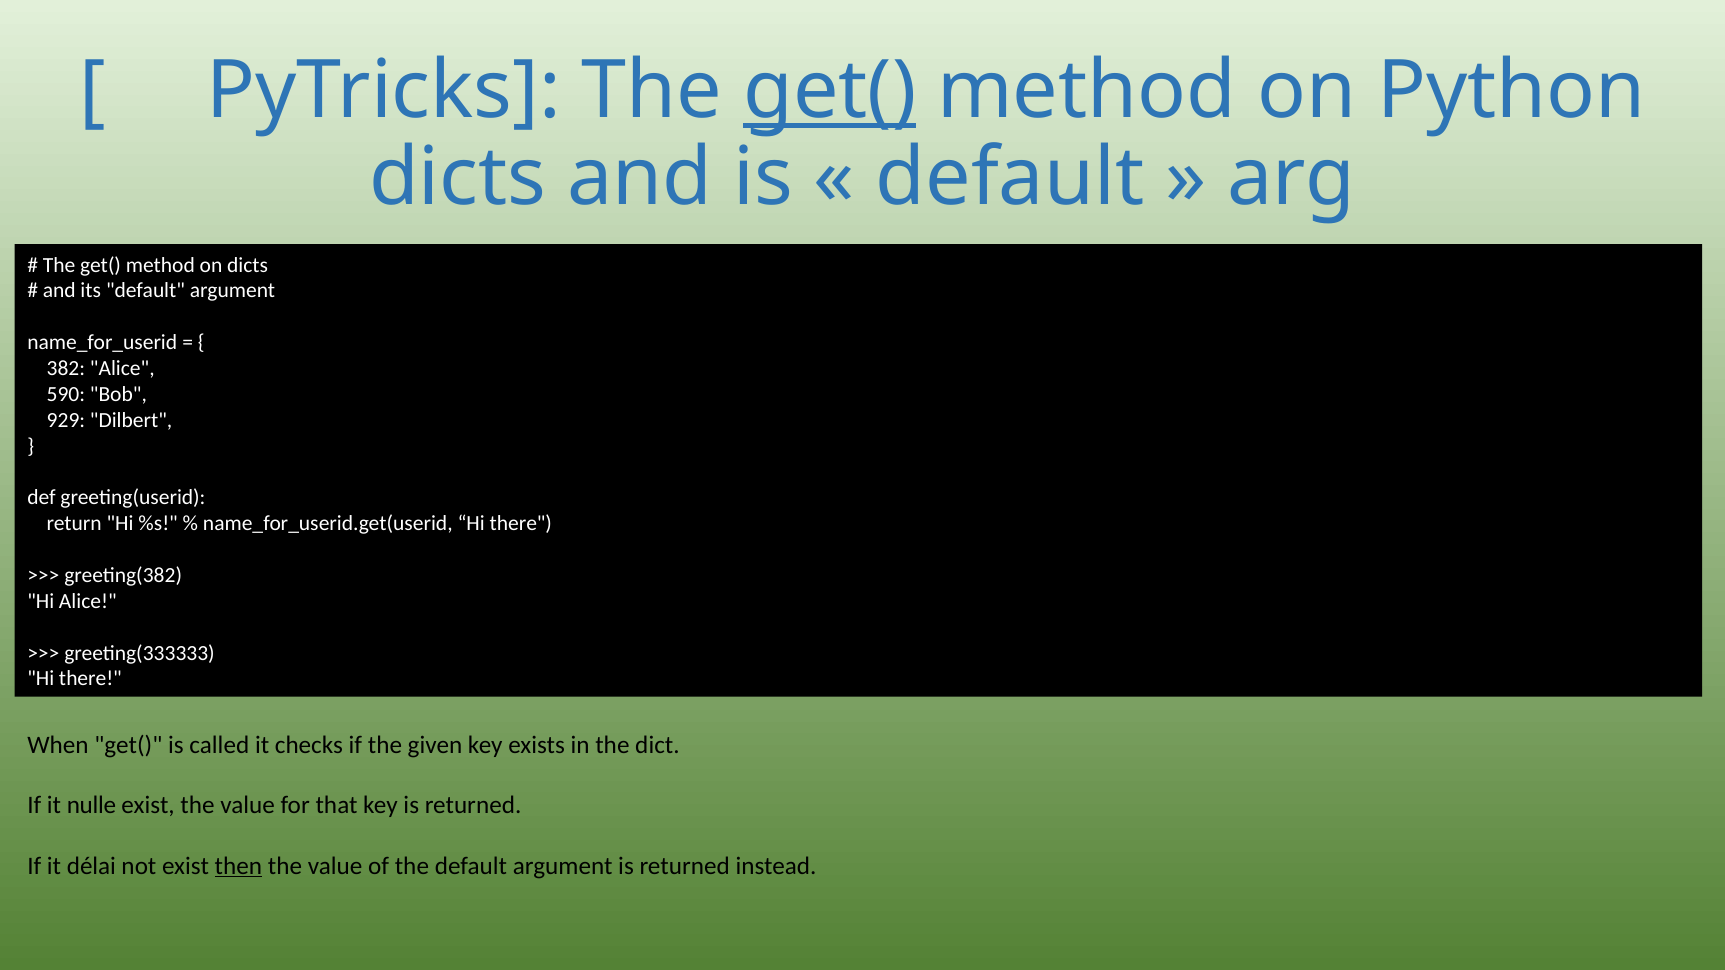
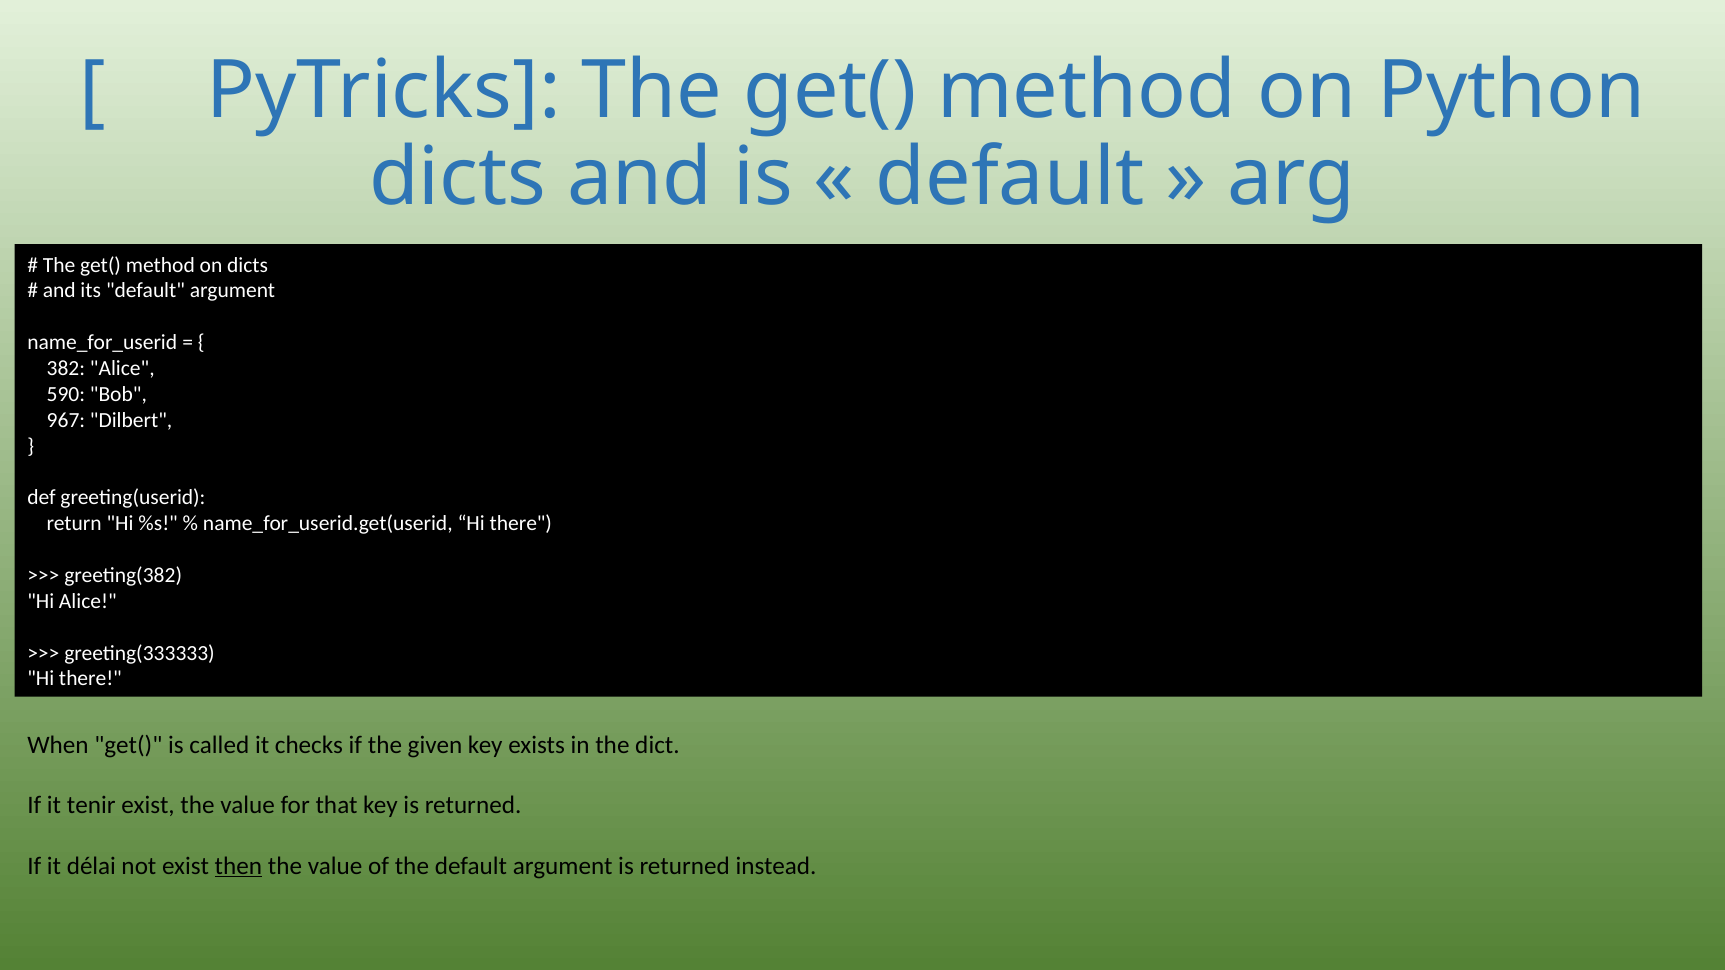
get( at (830, 91) underline: present -> none
929: 929 -> 967
nulle: nulle -> tenir
